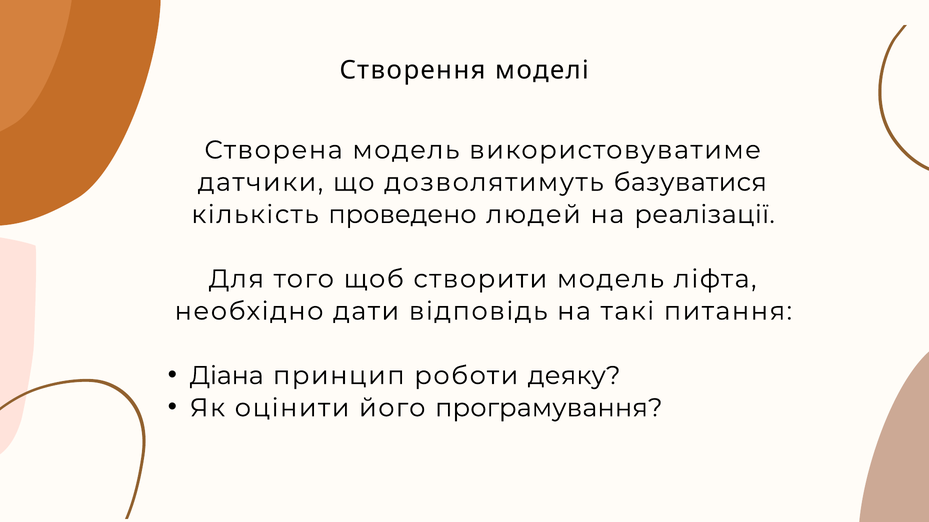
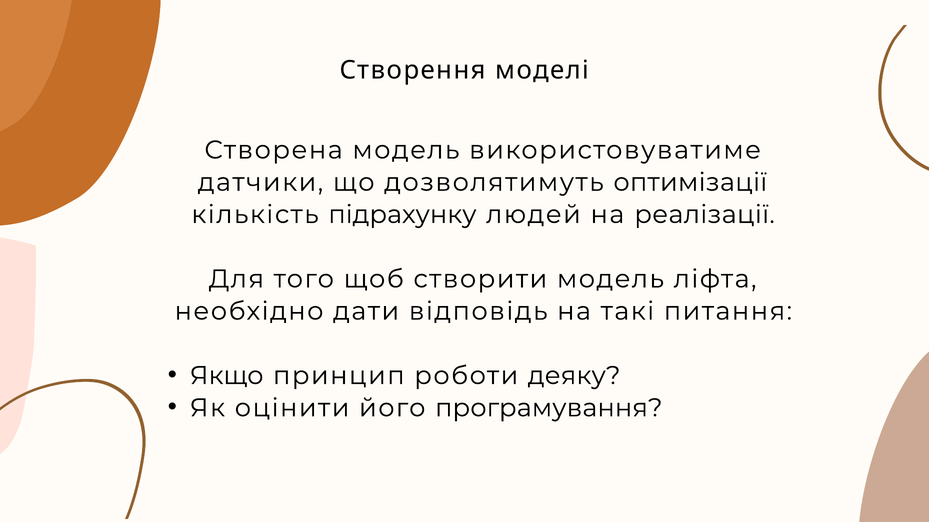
базуватися: базуватися -> оптимізації
проведено: проведено -> підрахунку
Діана: Діана -> Якщо
